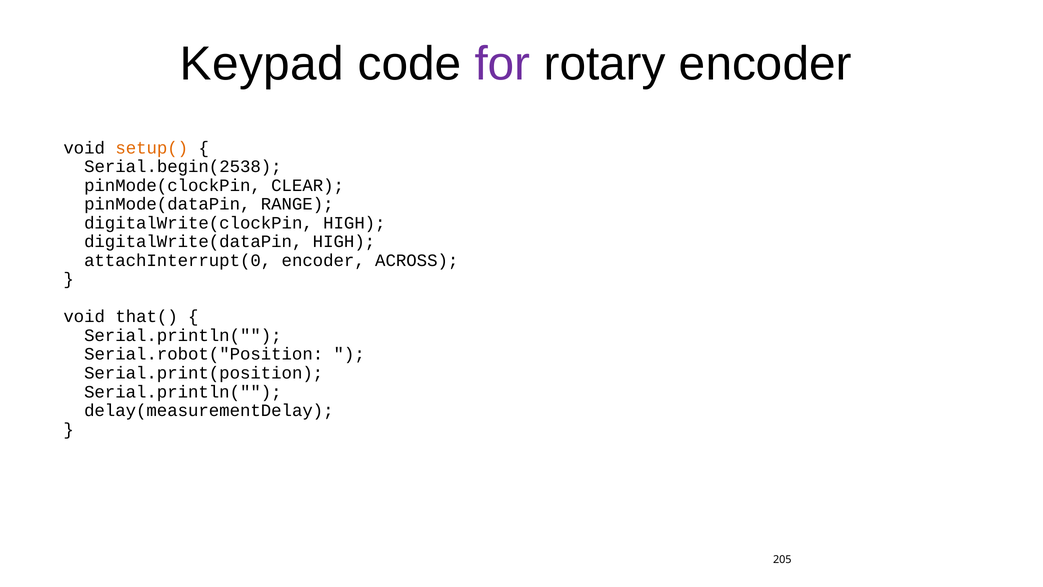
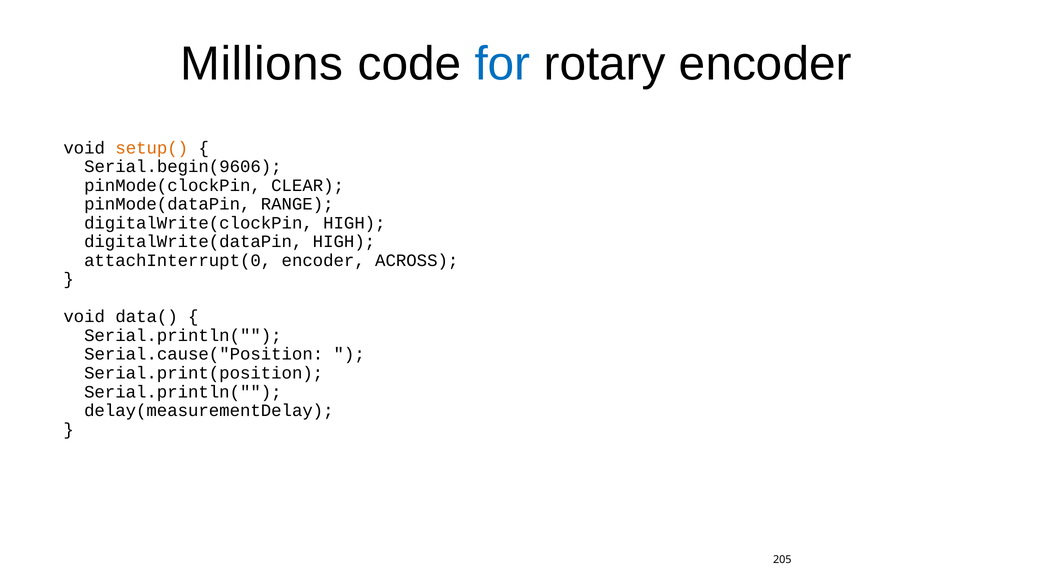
Keypad: Keypad -> Millions
for colour: purple -> blue
Serial.begin(2538: Serial.begin(2538 -> Serial.begin(9606
that(: that( -> data(
Serial.robot("Position: Serial.robot("Position -> Serial.cause("Position
